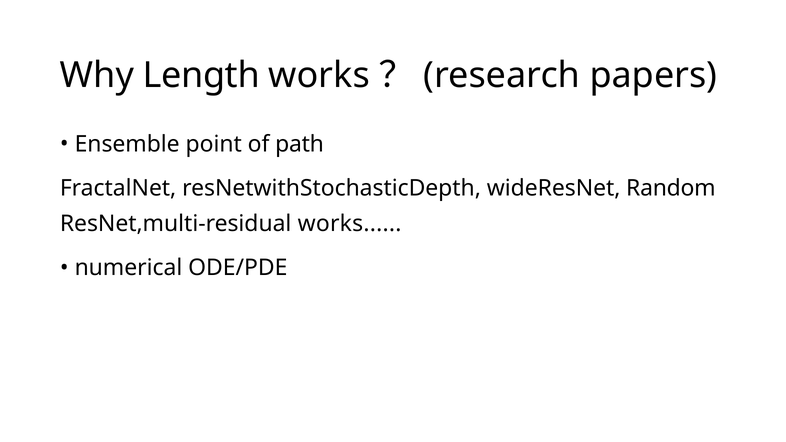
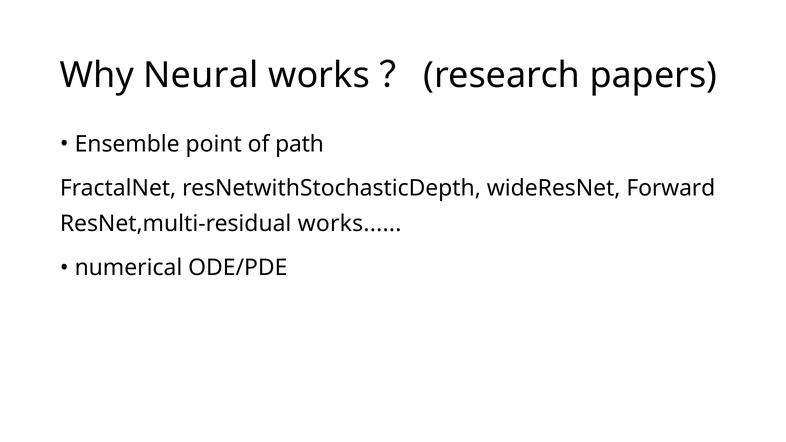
Length: Length -> Neural
Random: Random -> Forward
